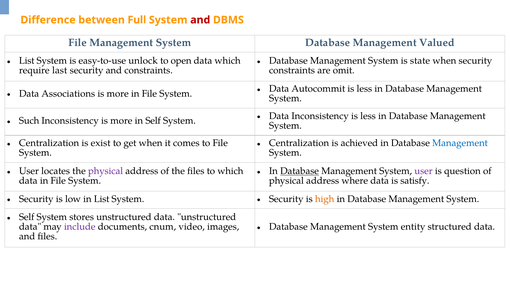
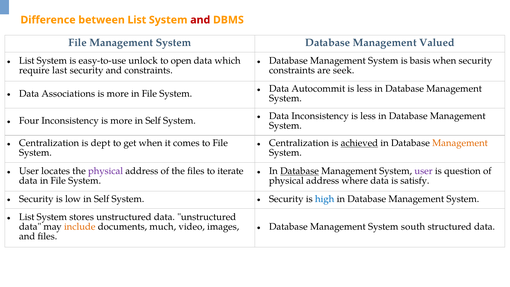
between Full: Full -> List
state: state -> basis
omit: omit -> seek
Such: Such -> Four
exist: exist -> dept
achieved underline: none -> present
Management at (460, 143) colour: blue -> orange
to which: which -> iterate
low in List: List -> Self
high colour: orange -> blue
Self at (27, 217): Self -> List
entity: entity -> south
include colour: purple -> orange
cnum: cnum -> much
